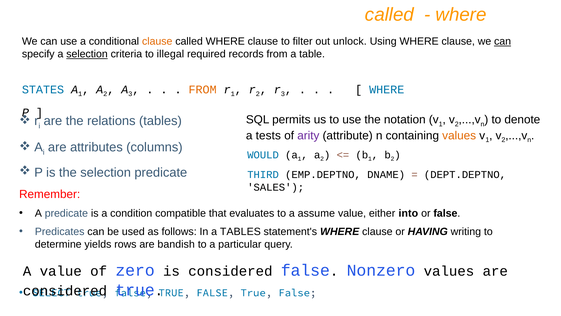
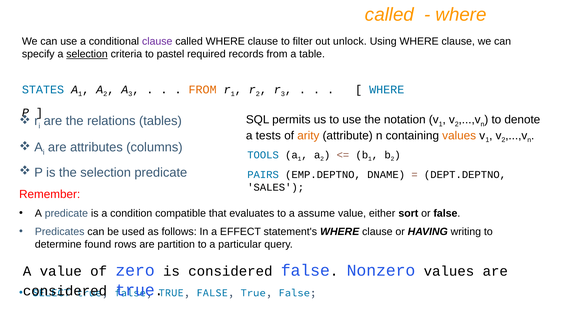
clause at (157, 41) colour: orange -> purple
can at (503, 41) underline: present -> none
illegal: illegal -> pastel
arity colour: purple -> orange
WOULD: WOULD -> TOOLS
THIRD: THIRD -> PAIRS
into: into -> sort
a TABLES: TABLES -> EFFECT
yields: yields -> found
bandish: bandish -> partition
